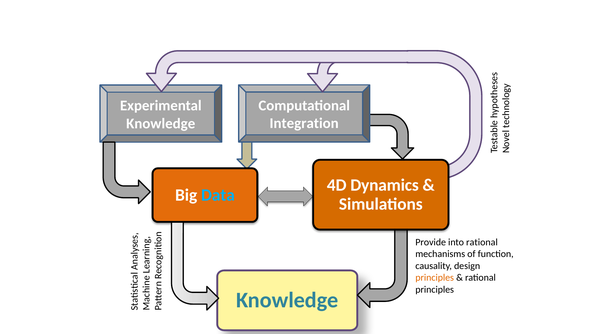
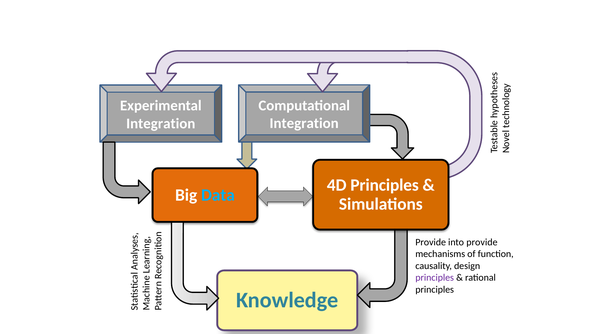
Knowledge at (161, 123): Knowledge -> Integration
4D Dynamics: Dynamics -> Principles
into rational: rational -> provide
principles at (435, 277) colour: orange -> purple
